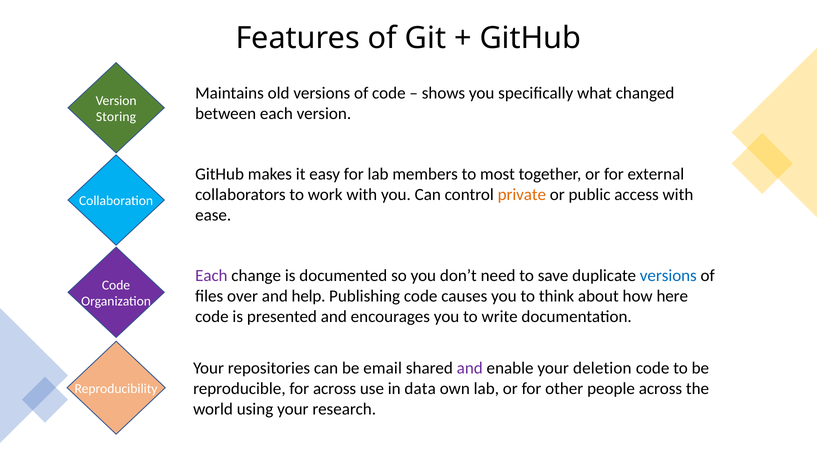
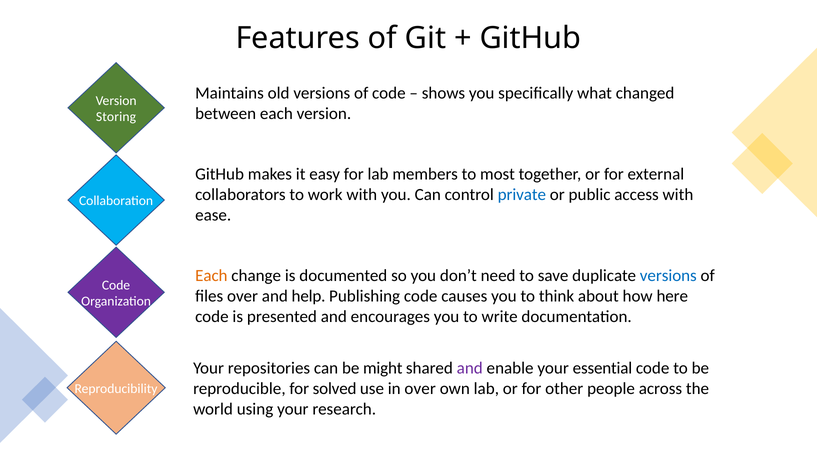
private colour: orange -> blue
Each at (211, 276) colour: purple -> orange
email: email -> might
deletion: deletion -> essential
for across: across -> solved
in data: data -> over
